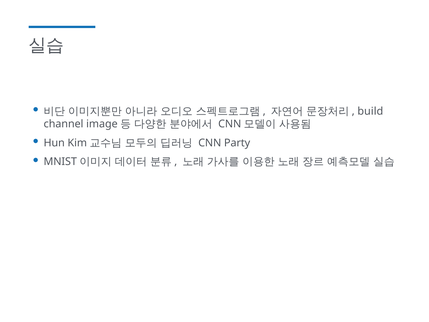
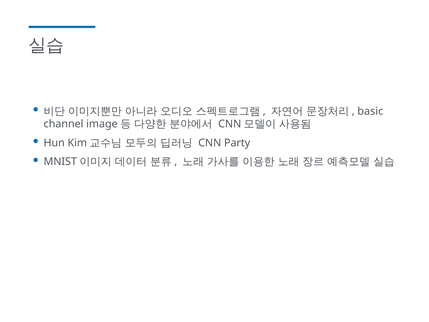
build: build -> basic
